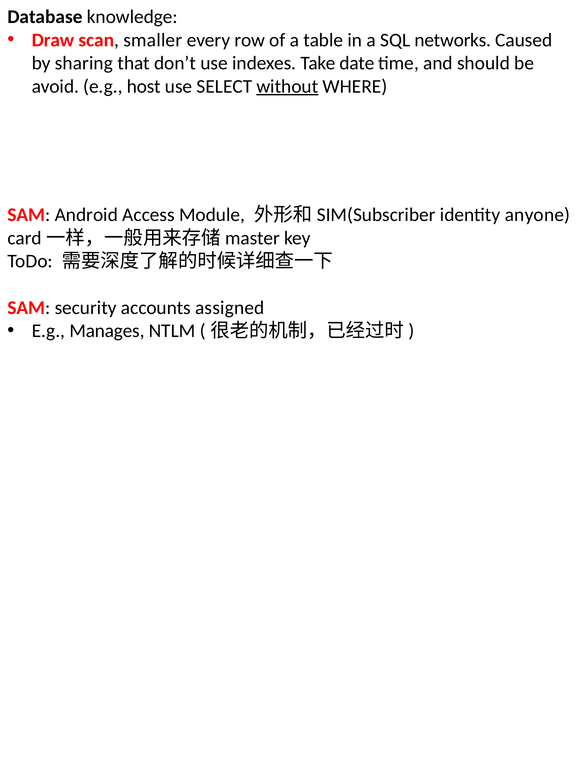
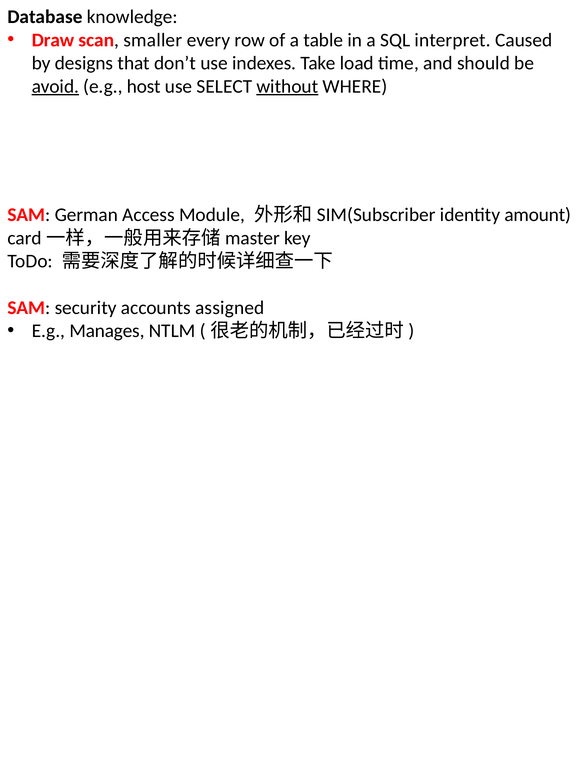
networks: networks -> interpret
sharing: sharing -> designs
date: date -> load
avoid underline: none -> present
Android: Android -> German
anyone: anyone -> amount
